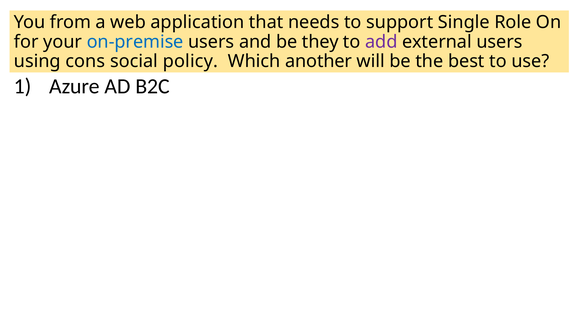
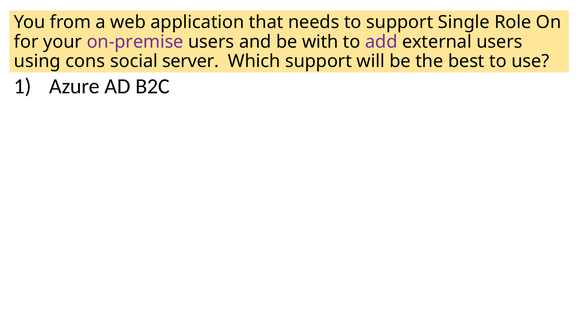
on-premise colour: blue -> purple
they: they -> with
policy: policy -> server
Which another: another -> support
